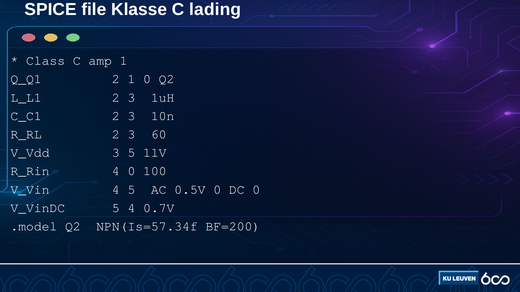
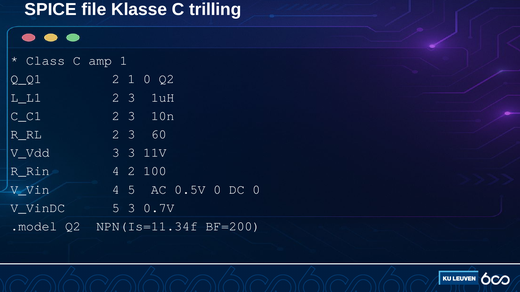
lading: lading -> trilling
3 5: 5 -> 3
4 0: 0 -> 2
5 4: 4 -> 3
NPN(Is=57.34f: NPN(Is=57.34f -> NPN(Is=11.34f
